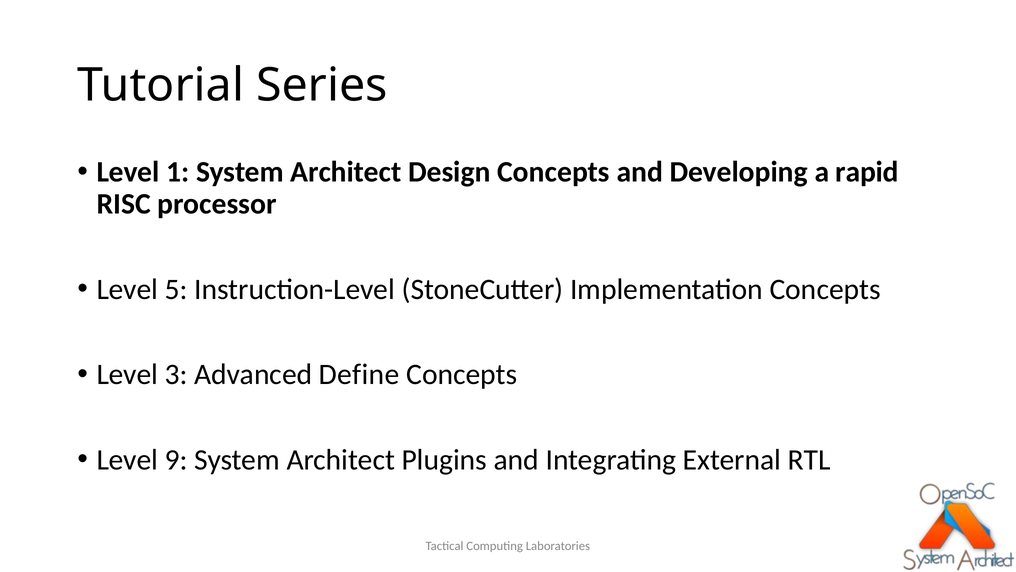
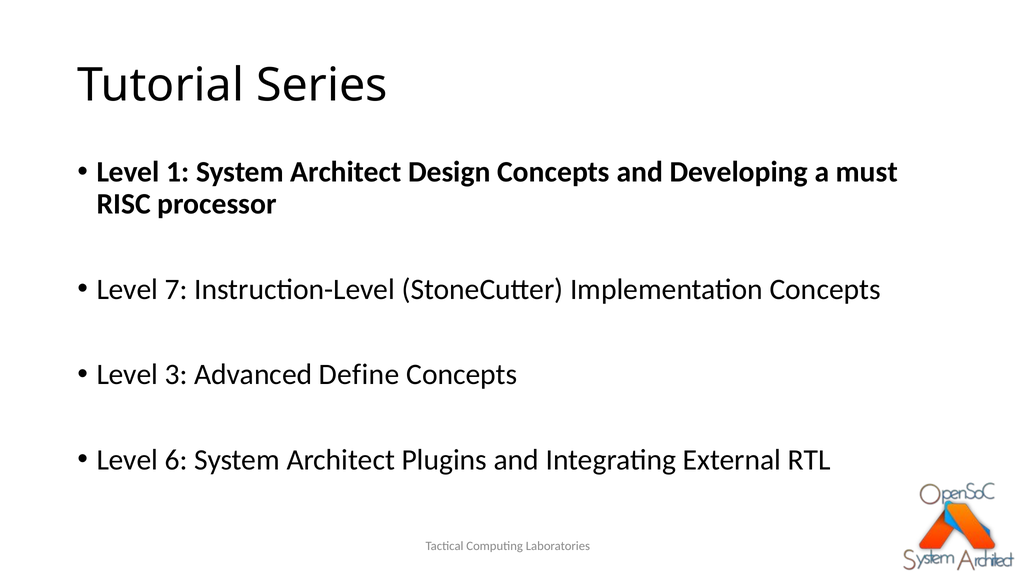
rapid: rapid -> must
5: 5 -> 7
9: 9 -> 6
